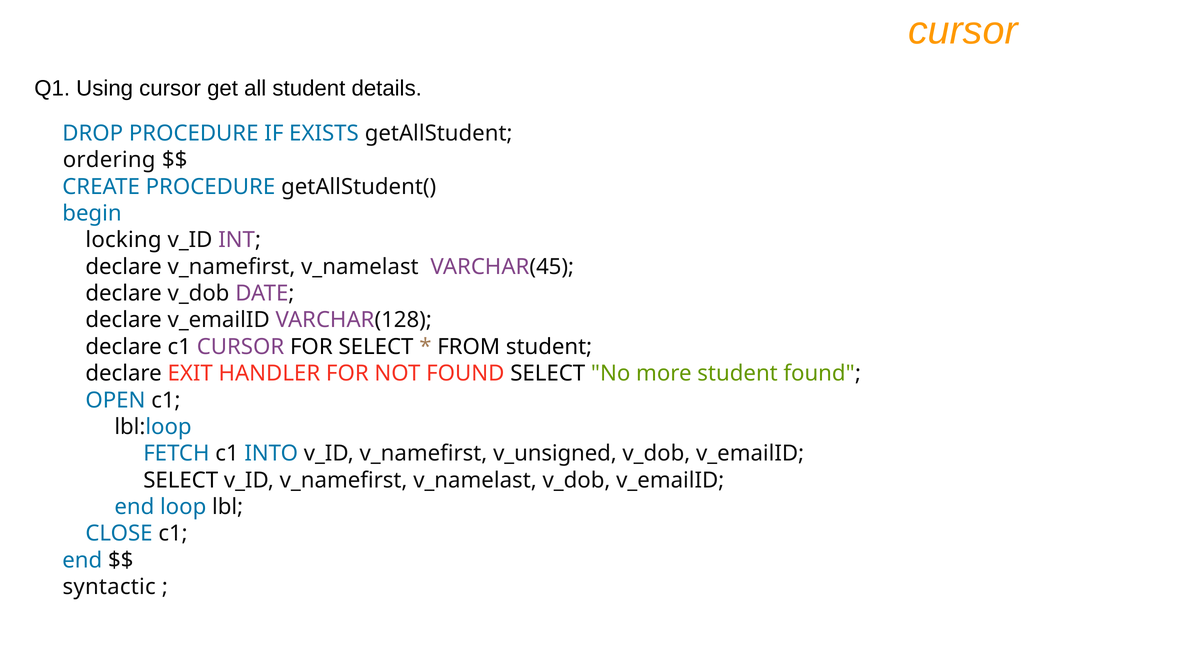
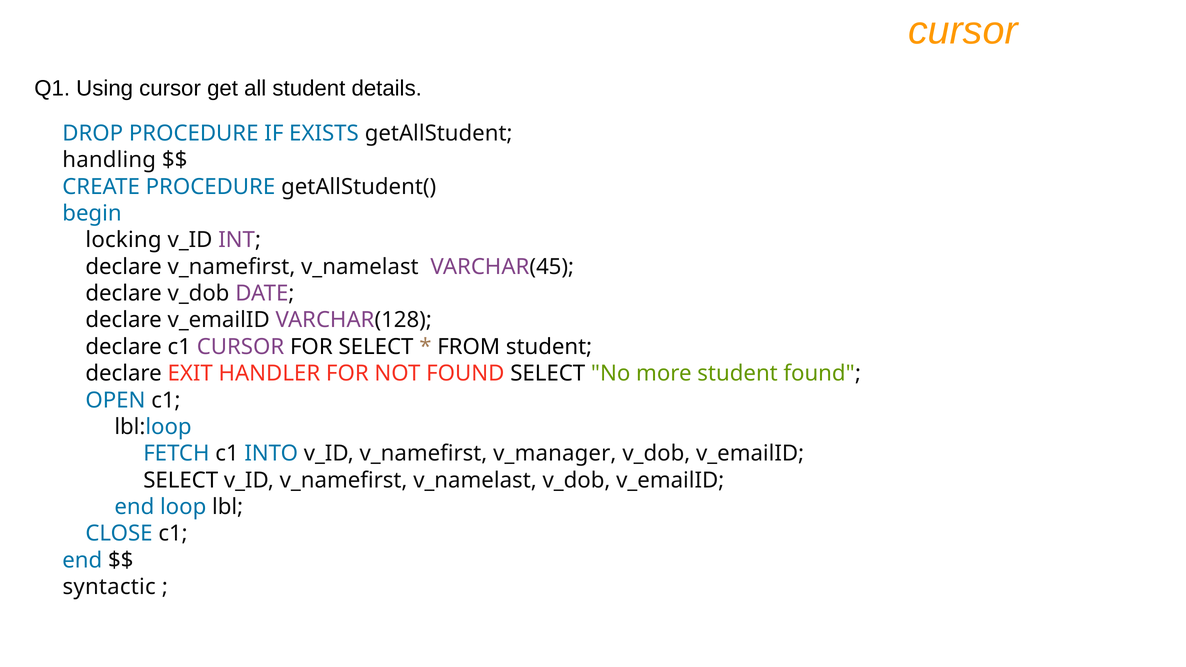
ordering: ordering -> handling
v_unsigned: v_unsigned -> v_manager
